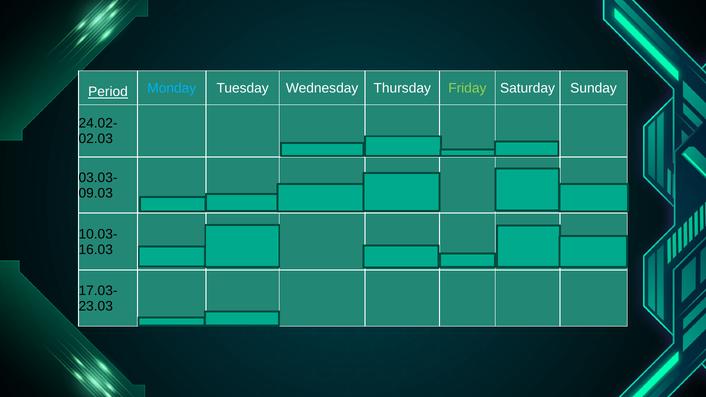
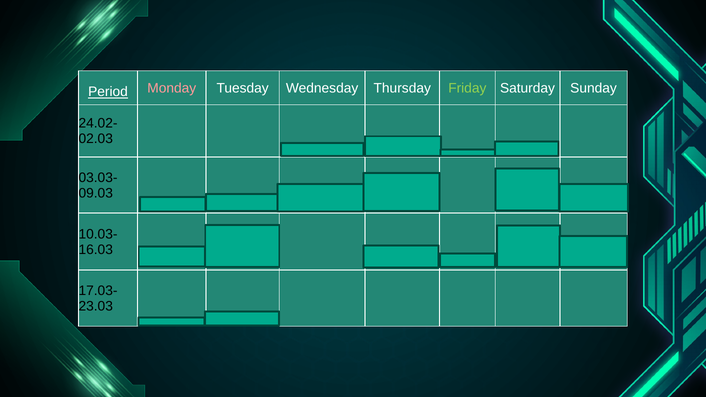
Monday colour: light blue -> pink
